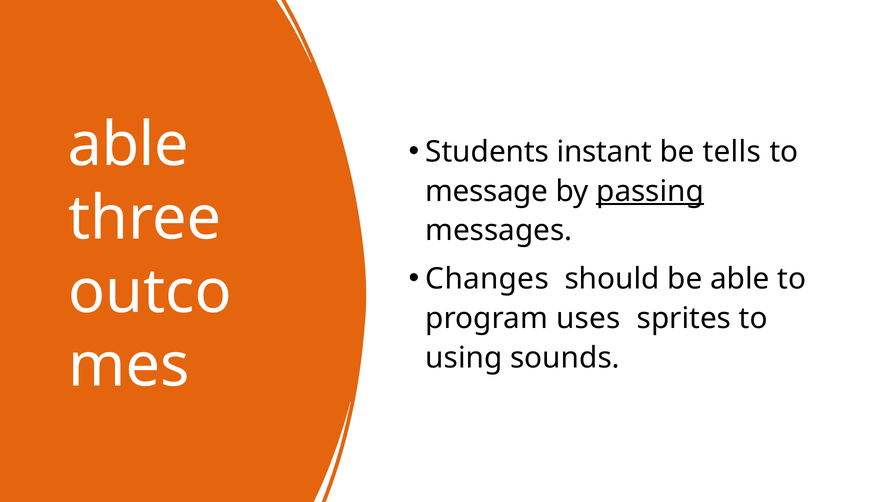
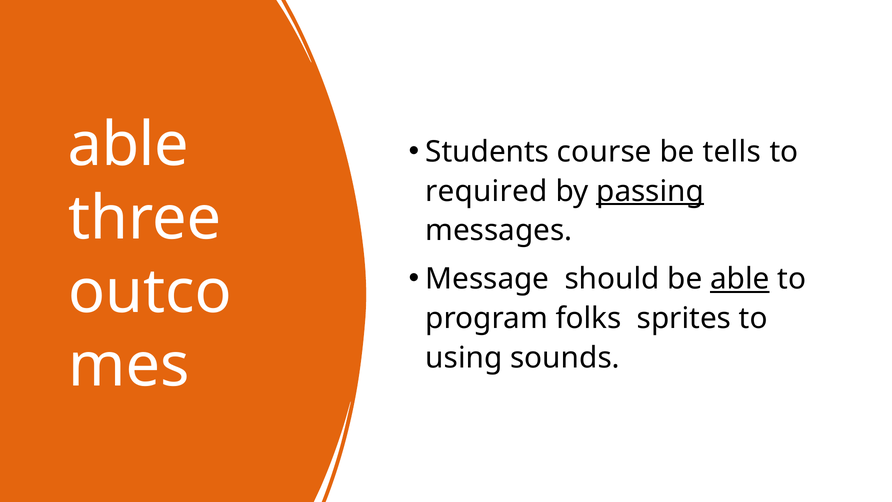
instant: instant -> course
message: message -> required
Changes: Changes -> Message
able at (740, 279) underline: none -> present
uses: uses -> folks
